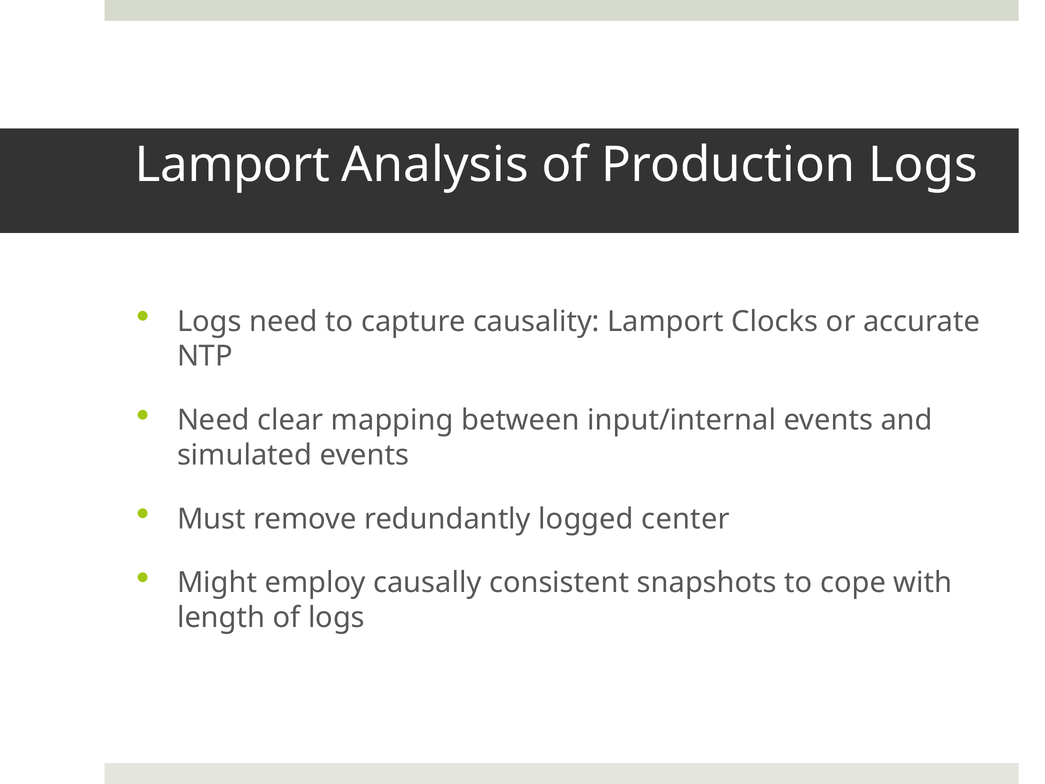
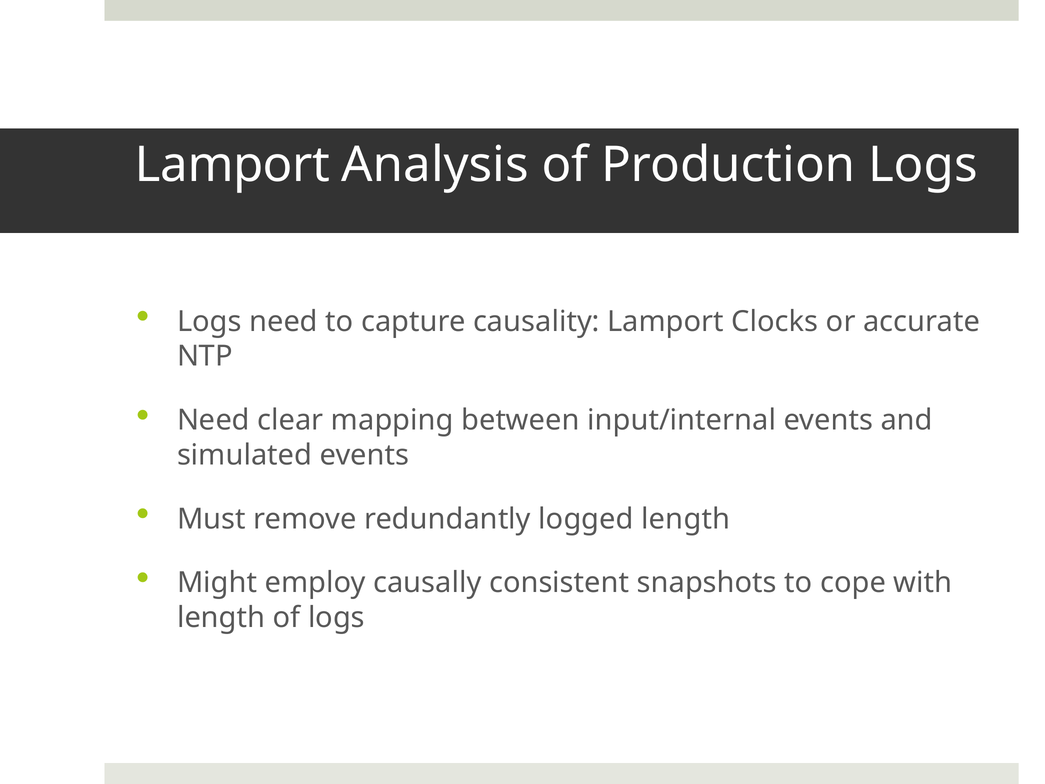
logged center: center -> length
